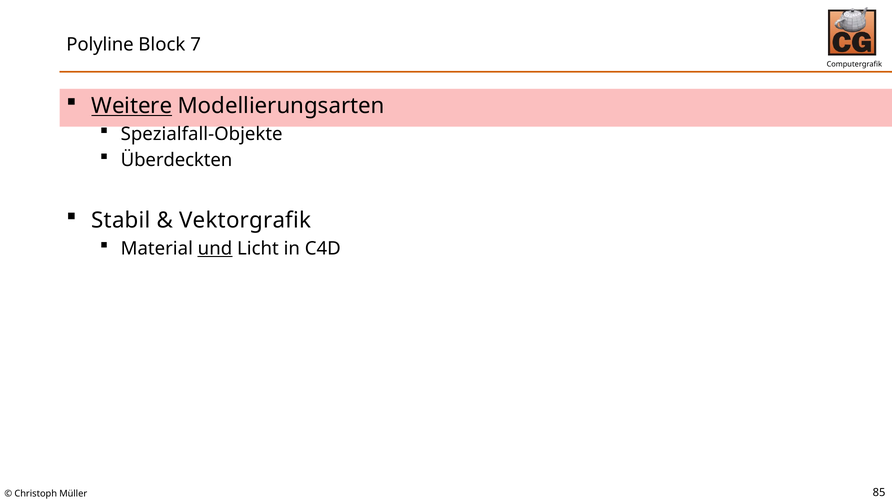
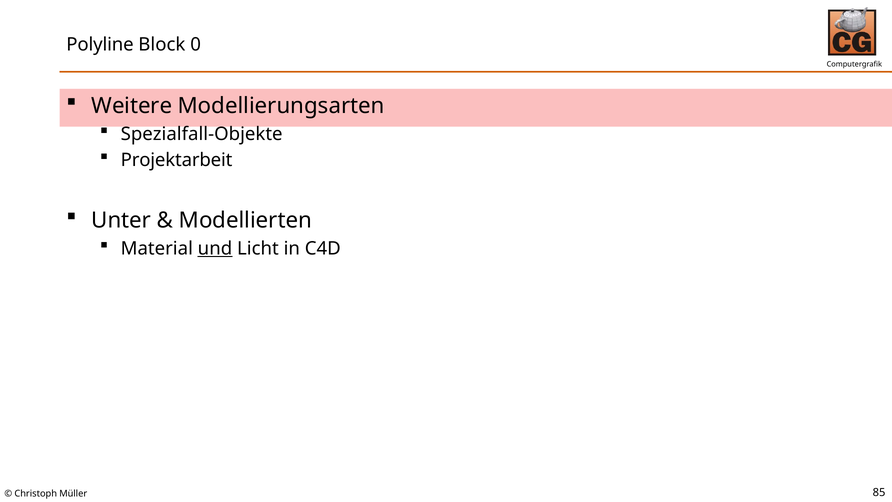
7: 7 -> 0
Weitere underline: present -> none
Überdeckten: Überdeckten -> Projektarbeit
Stabil: Stabil -> Unter
Vektorgrafik: Vektorgrafik -> Modellierten
